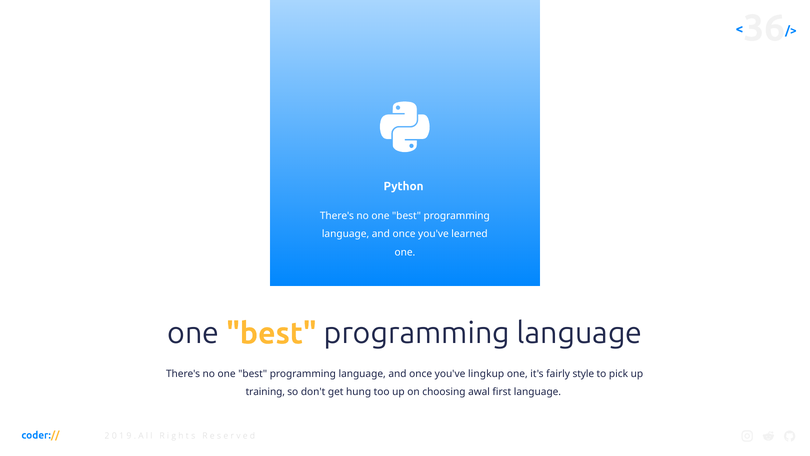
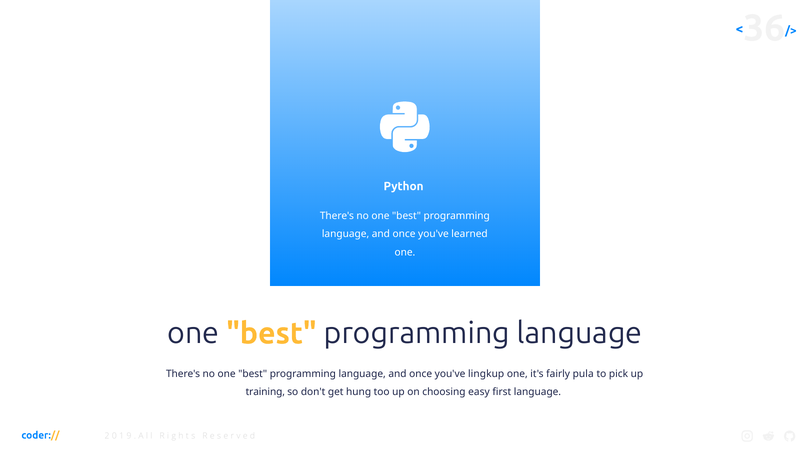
style: style -> pula
awal: awal -> easy
